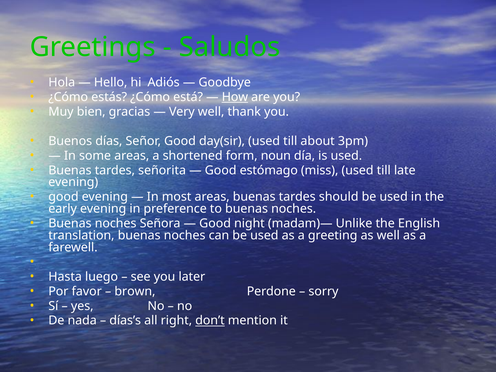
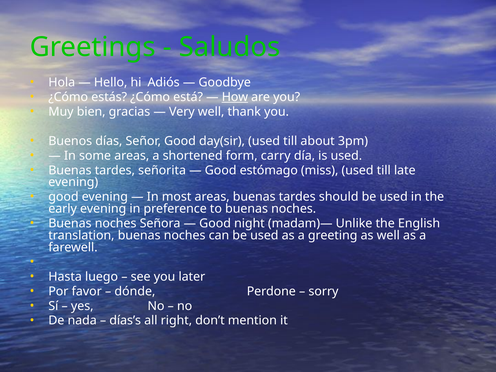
noun: noun -> carry
brown: brown -> dónde
don’t underline: present -> none
